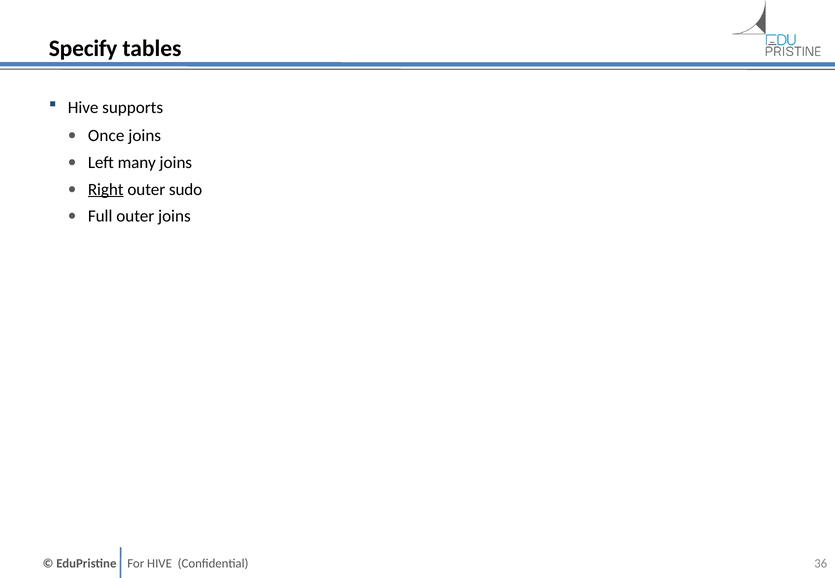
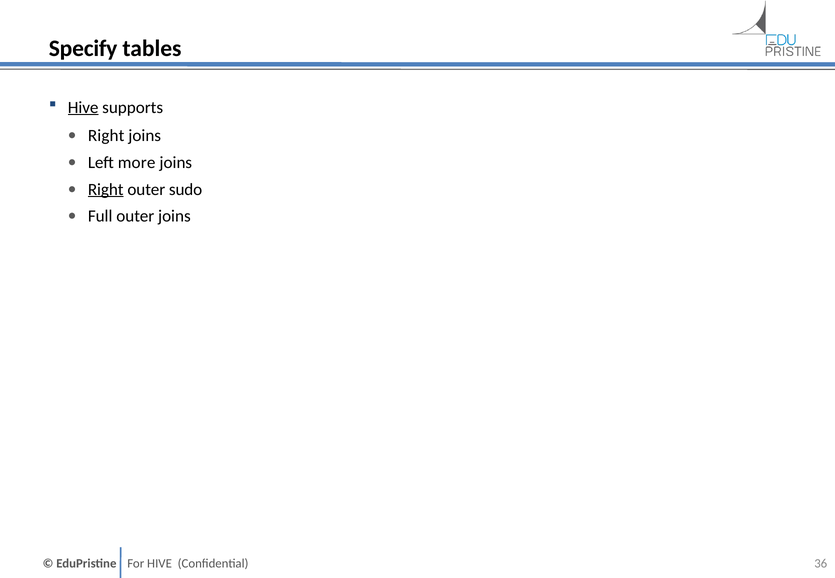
Hive at (83, 107) underline: none -> present
Once at (106, 135): Once -> Right
many: many -> more
